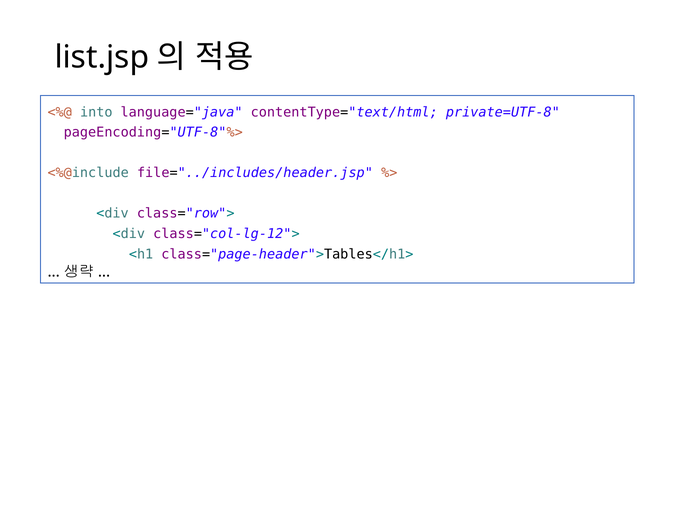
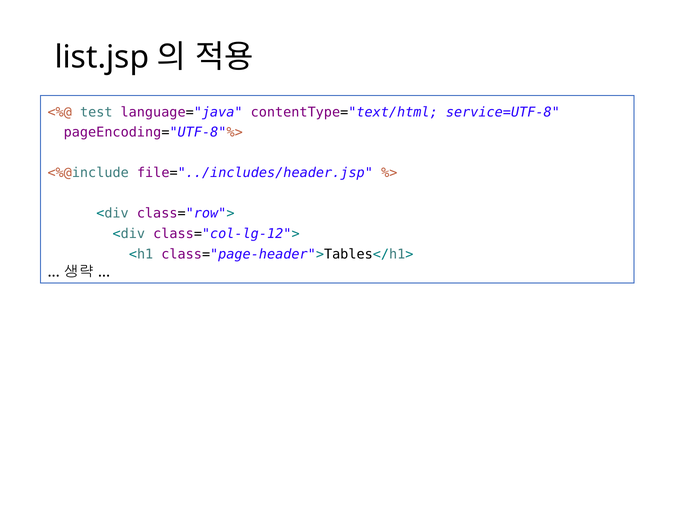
into: into -> test
private=UTF-8: private=UTF-8 -> service=UTF-8
